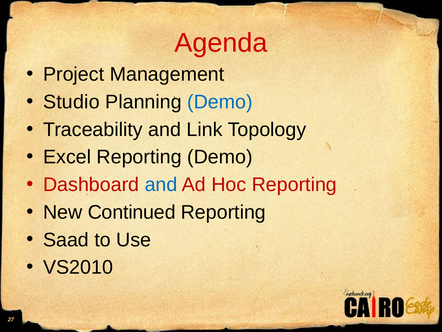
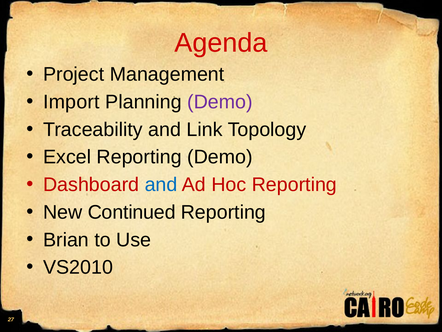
Studio: Studio -> Import
Demo at (220, 102) colour: blue -> purple
Saad: Saad -> Brian
